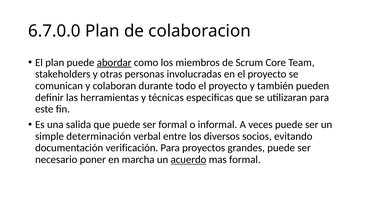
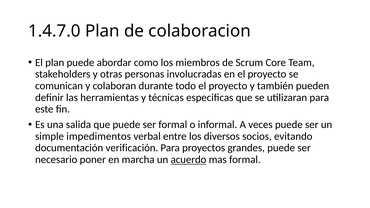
6.7.0.0: 6.7.0.0 -> 1.4.7.0
abordar underline: present -> none
determinación: determinación -> impedimentos
